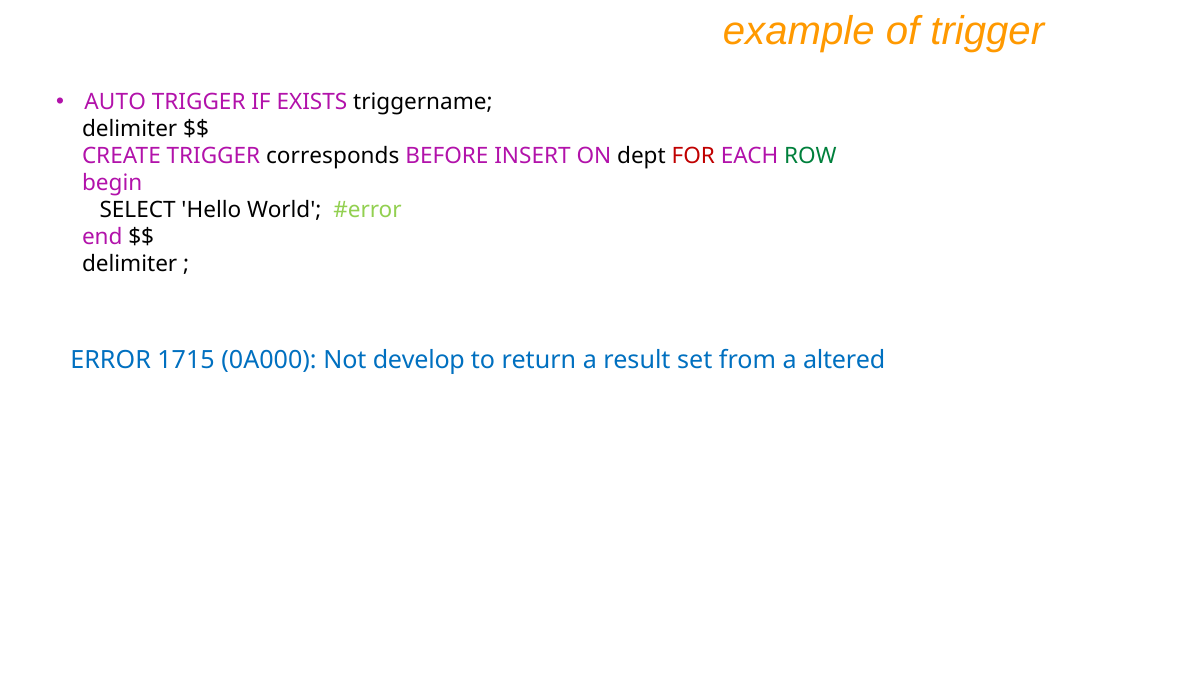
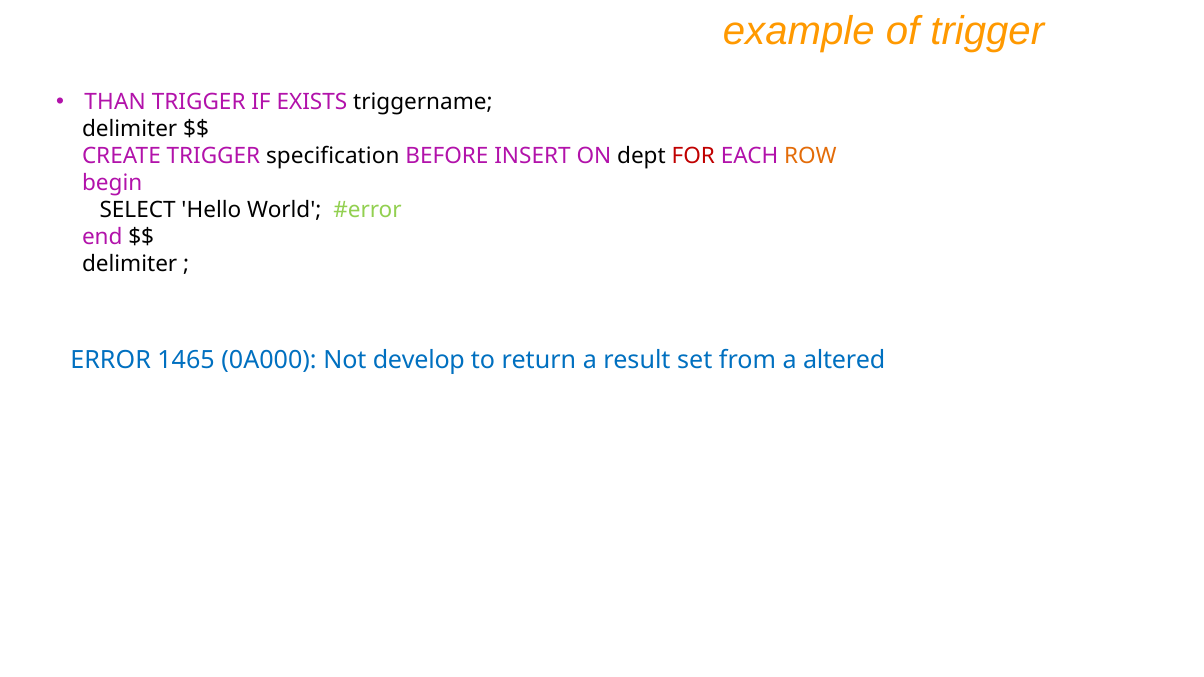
AUTO: AUTO -> THAN
corresponds: corresponds -> specification
ROW colour: green -> orange
1715: 1715 -> 1465
